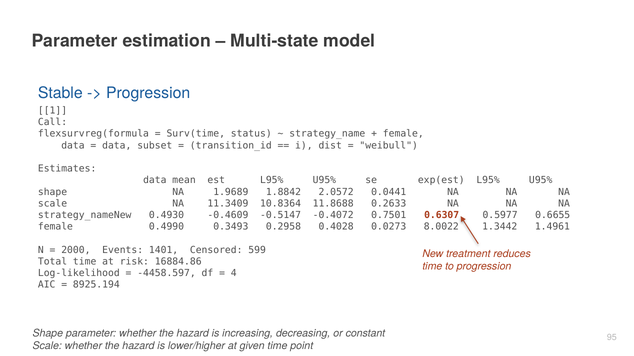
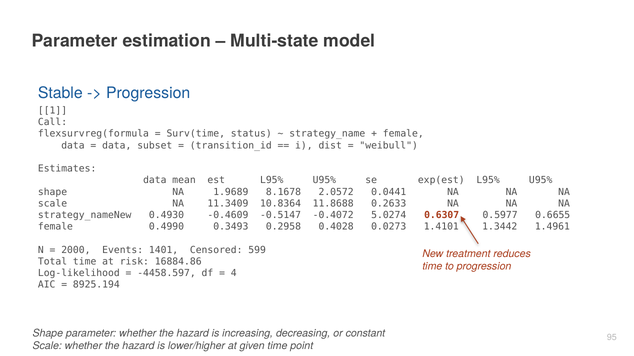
1.8842: 1.8842 -> 8.1678
0.7501: 0.7501 -> 5.0274
8.0022: 8.0022 -> 1.4101
